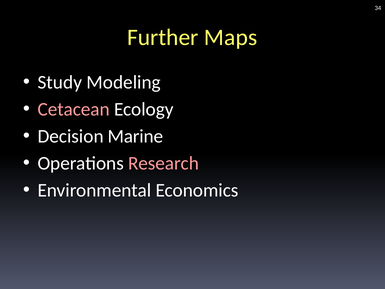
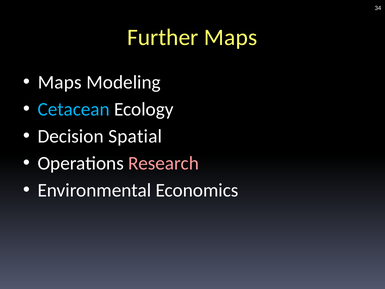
Study at (60, 82): Study -> Maps
Cetacean colour: pink -> light blue
Marine: Marine -> Spatial
